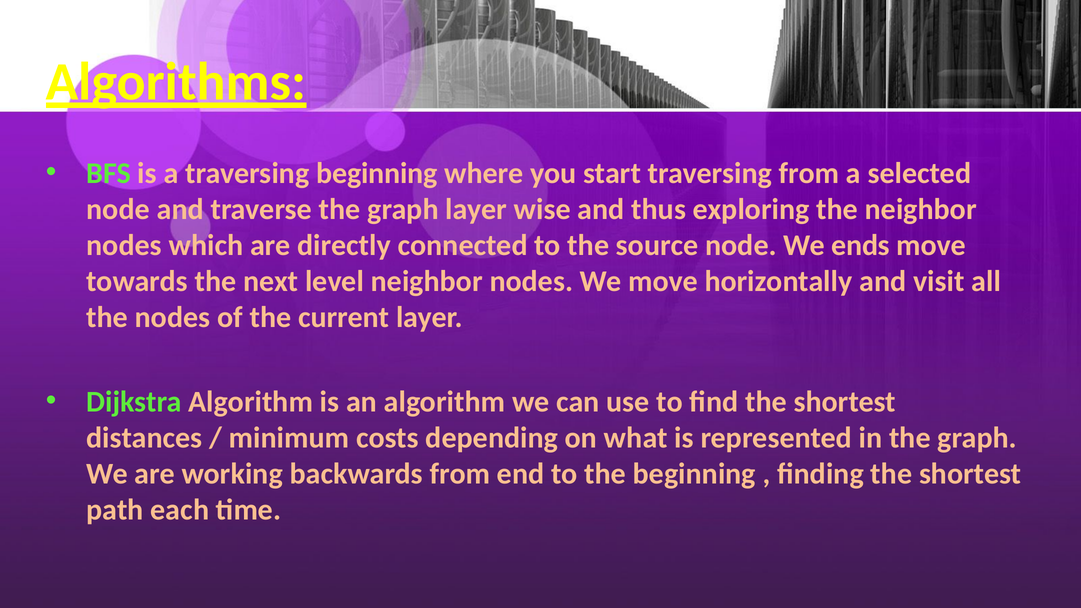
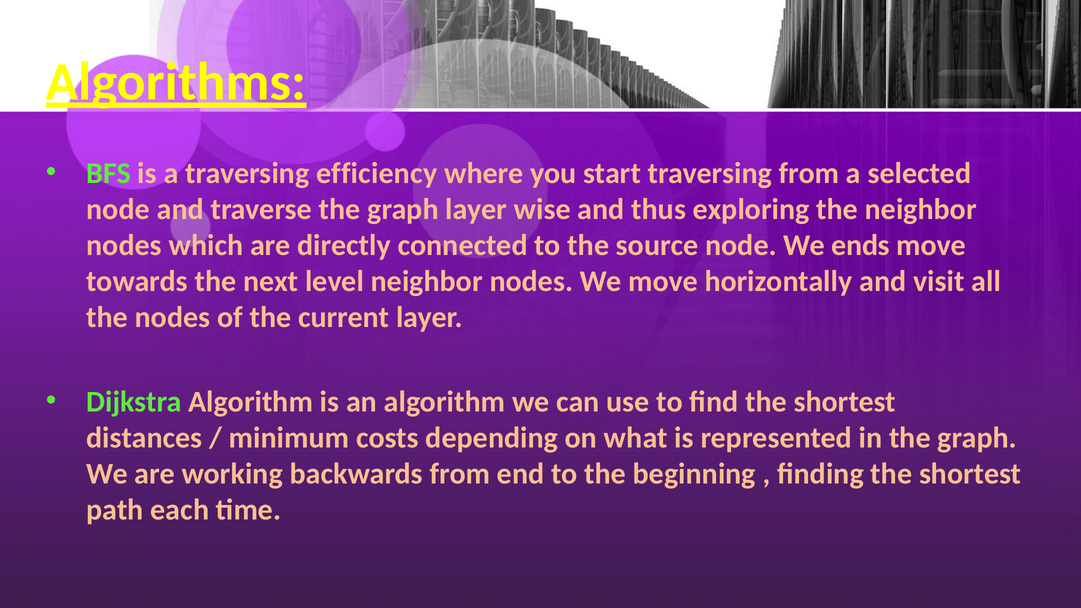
traversing beginning: beginning -> efficiency
